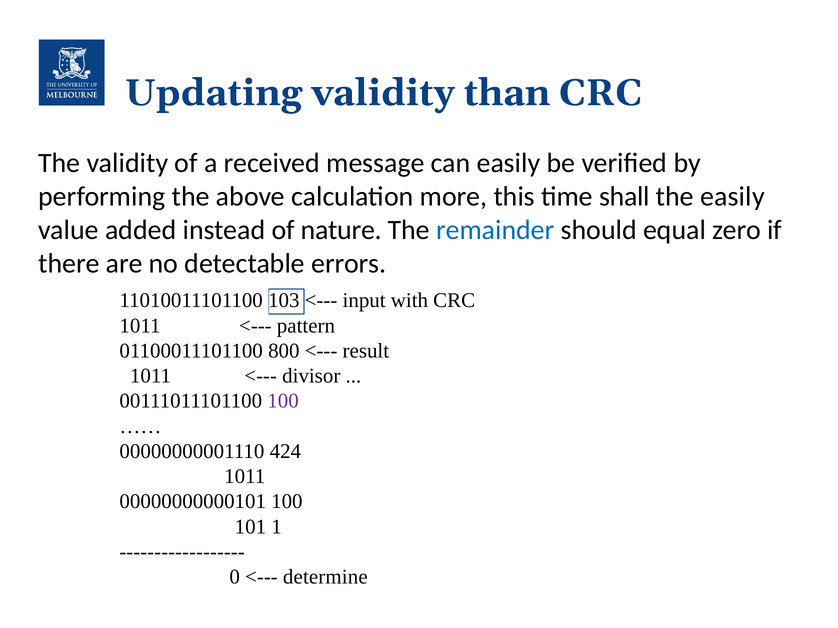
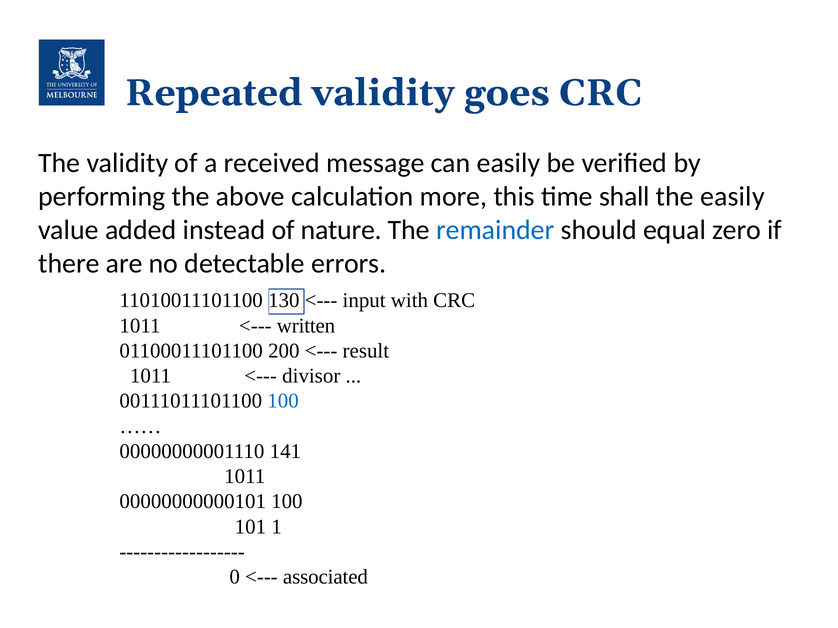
Updating: Updating -> Repeated
than: than -> goes
103: 103 -> 130
pattern: pattern -> written
800: 800 -> 200
100 at (283, 401) colour: purple -> blue
424: 424 -> 141
determine: determine -> associated
